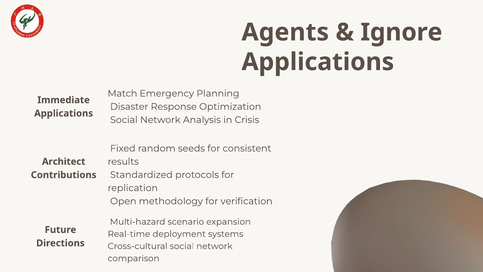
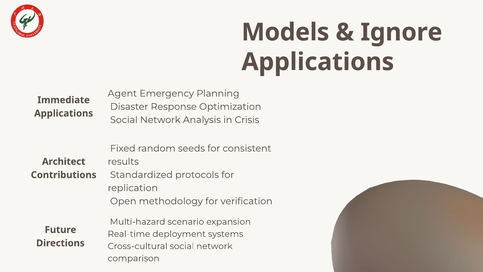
Agents: Agents -> Models
Match: Match -> Agent
